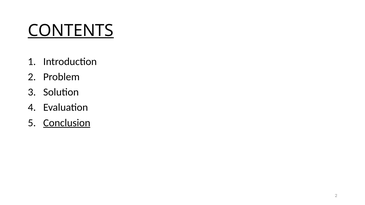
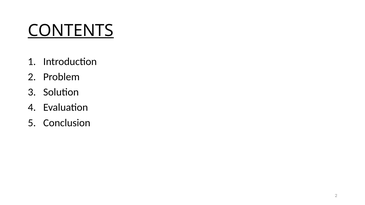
Conclusion underline: present -> none
